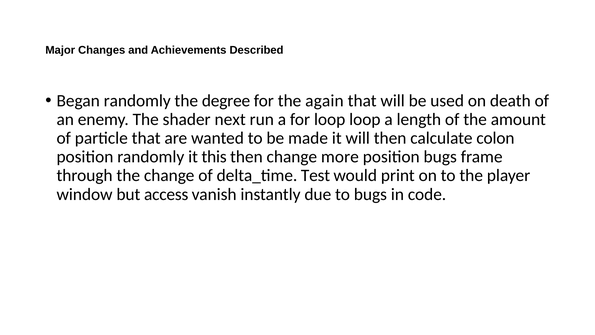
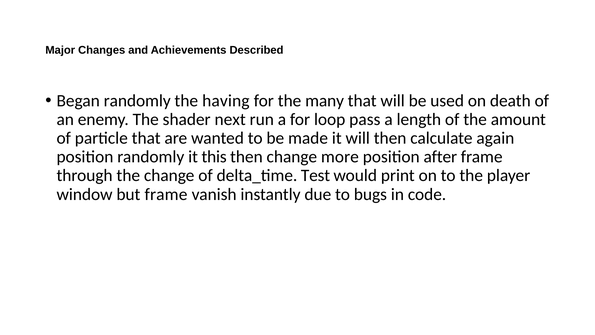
degree: degree -> having
again: again -> many
loop loop: loop -> pass
colon: colon -> again
position bugs: bugs -> after
but access: access -> frame
